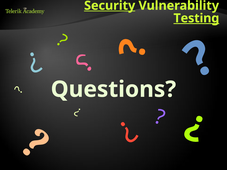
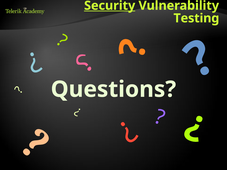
Testing underline: present -> none
